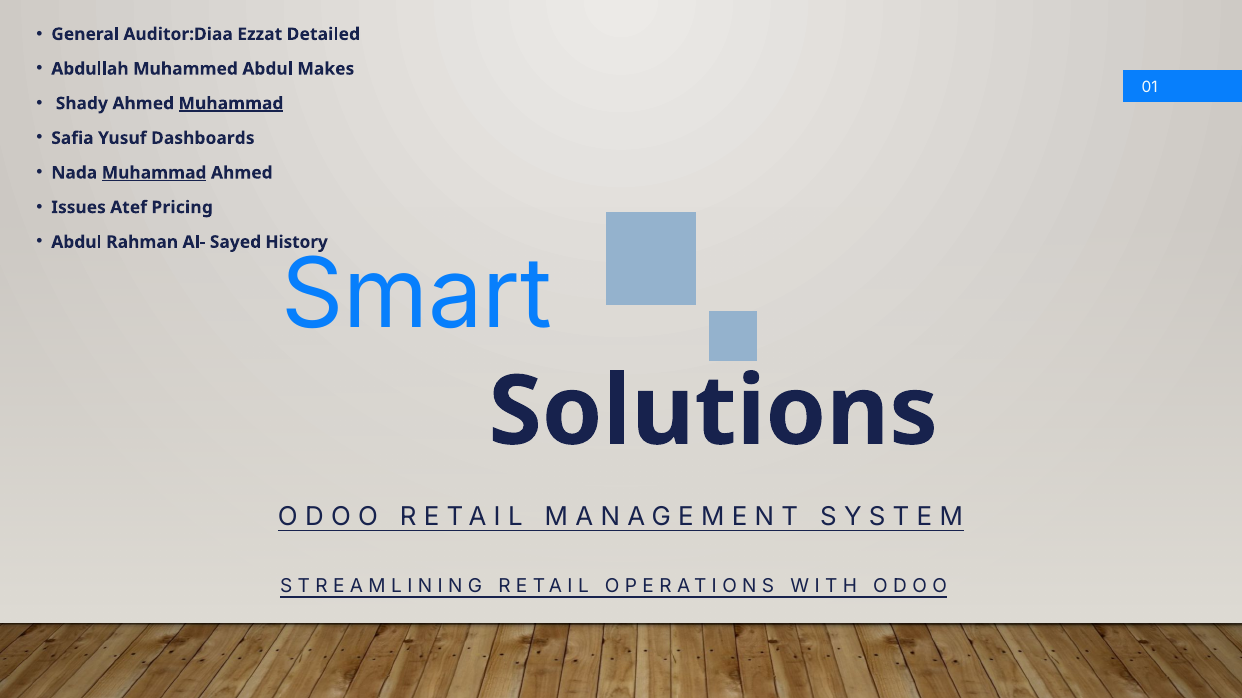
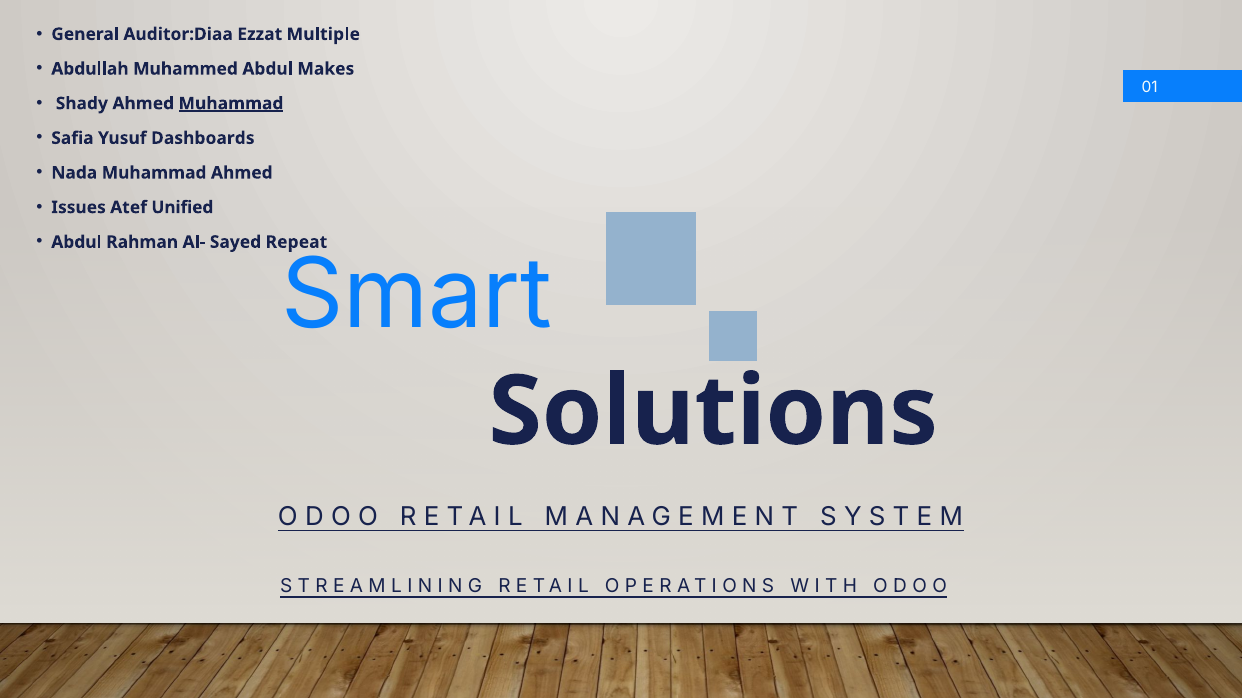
Detailed: Detailed -> Multiple
Muhammad at (154, 173) underline: present -> none
Pricing: Pricing -> Unified
History: History -> Repeat
